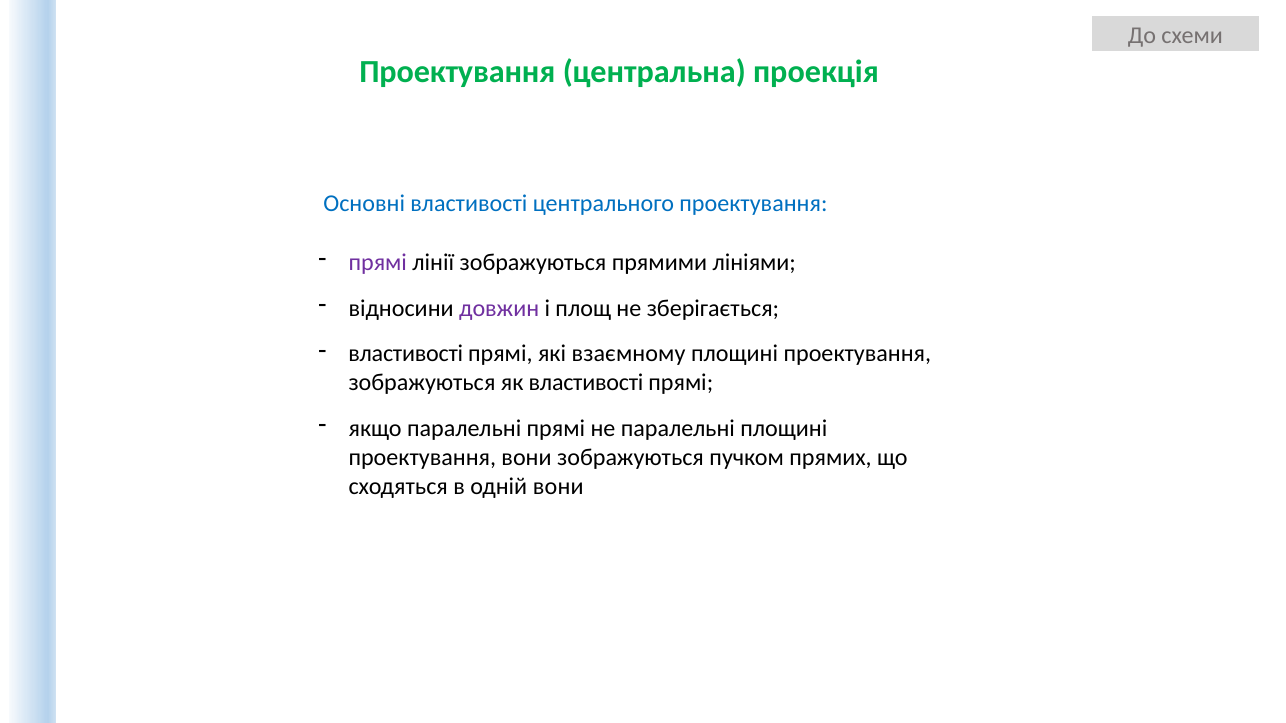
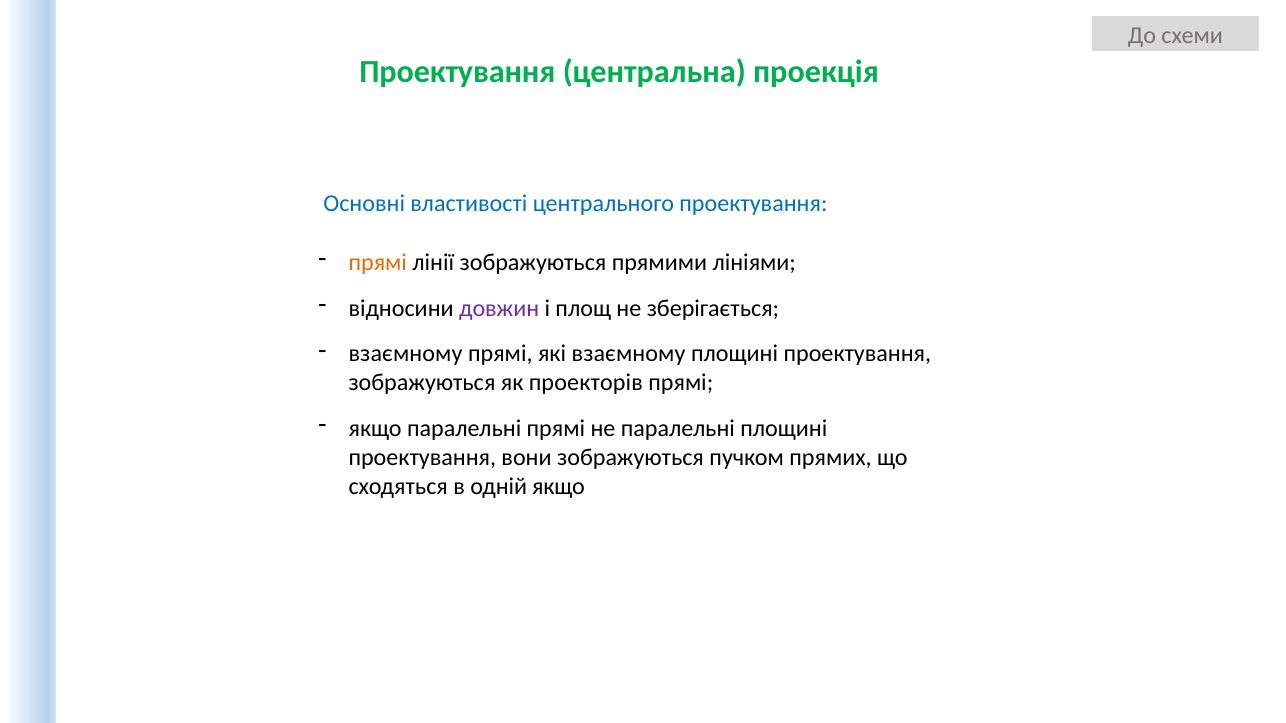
прямі at (378, 263) colour: purple -> orange
властивості at (406, 354): властивості -> взаємному
як властивості: властивості -> проекторів
одній вони: вони -> якщо
